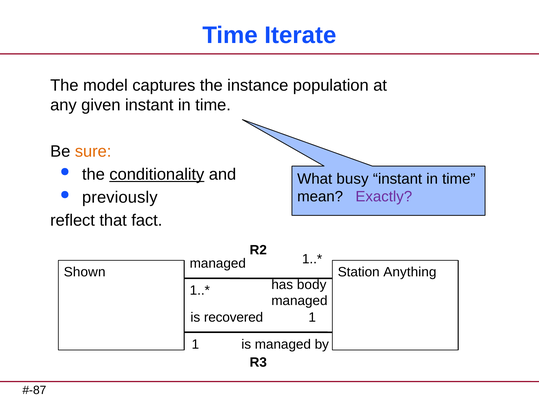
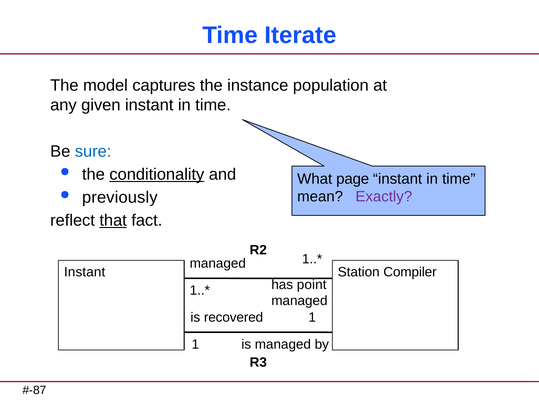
sure colour: orange -> blue
busy: busy -> page
that underline: none -> present
Shown at (85, 272): Shown -> Instant
Anything: Anything -> Compiler
body: body -> point
